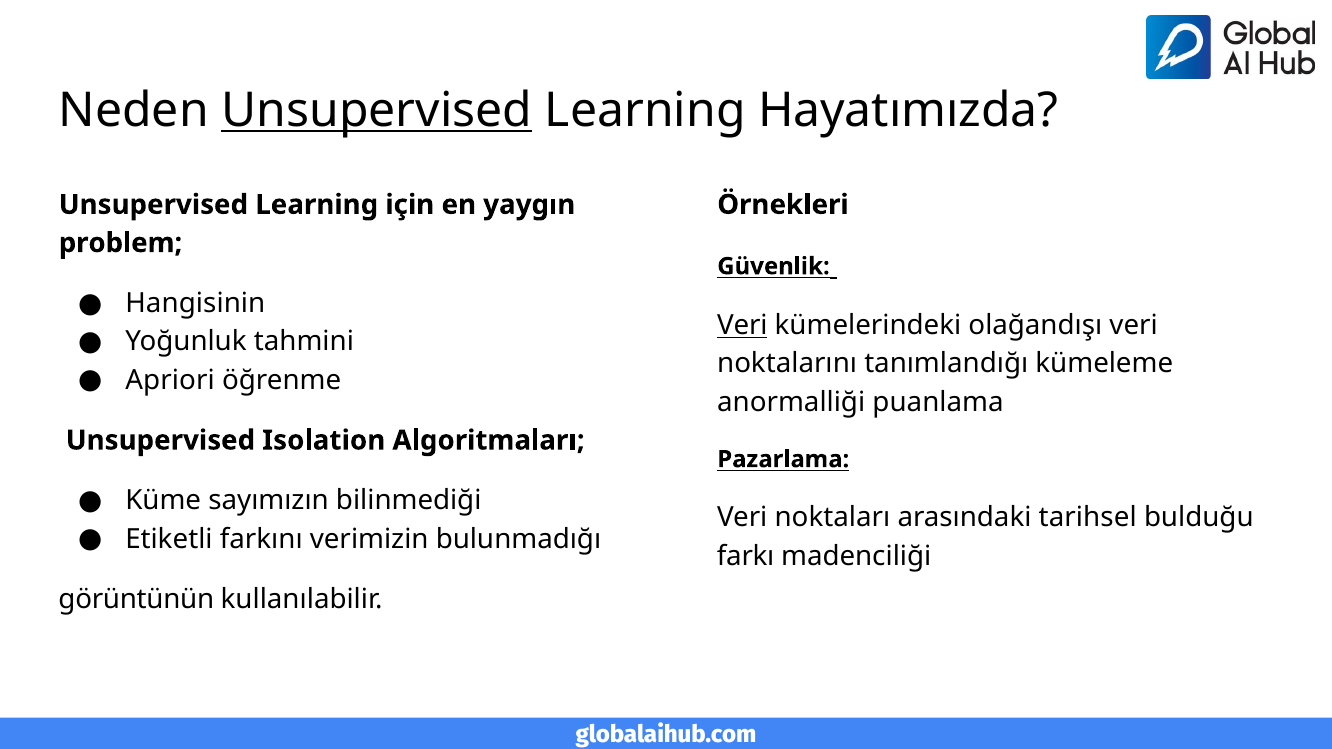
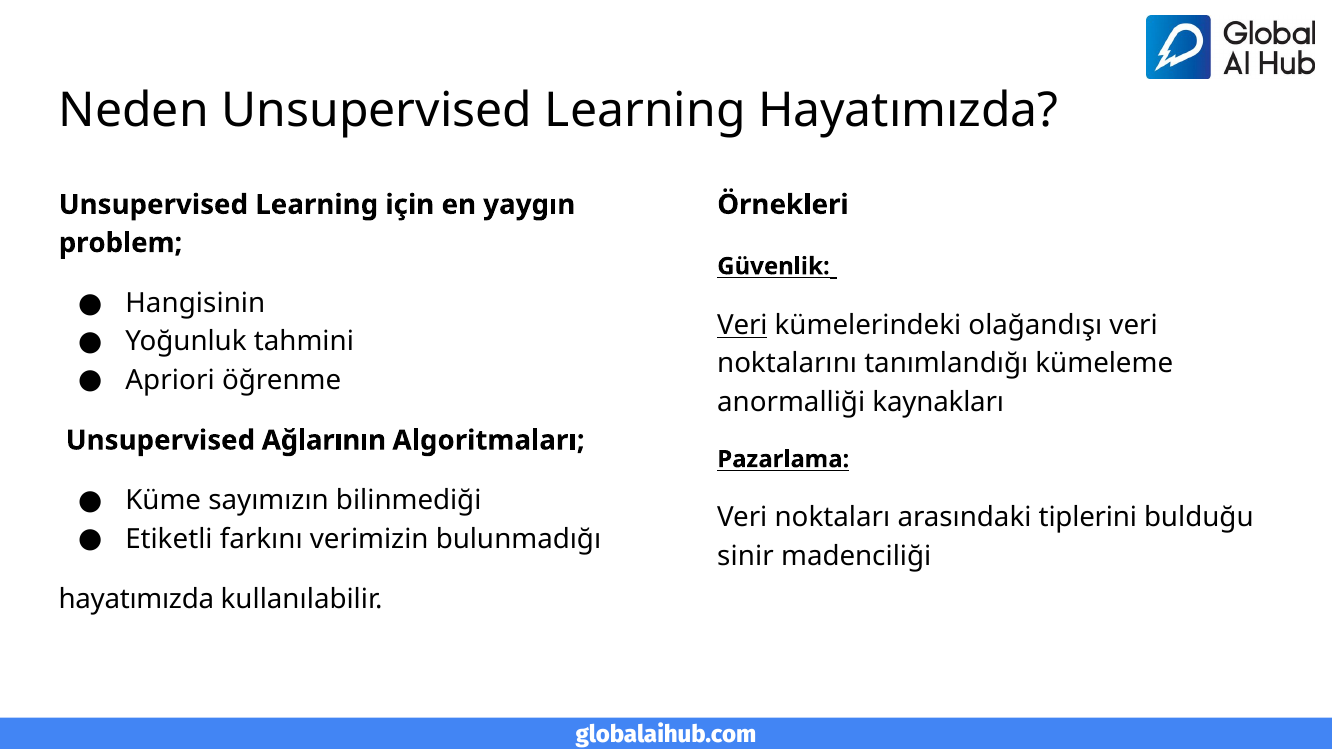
Unsupervised at (377, 110) underline: present -> none
puanlama: puanlama -> kaynakları
Isolation: Isolation -> Ağlarının
tarihsel: tarihsel -> tiplerini
farkı: farkı -> sinir
görüntünün at (136, 600): görüntünün -> hayatımızda
